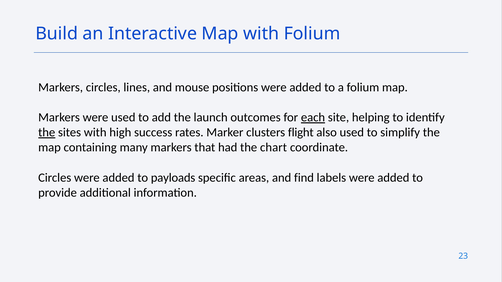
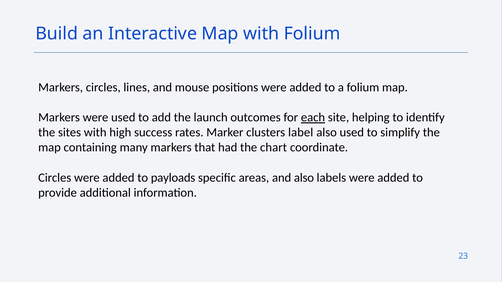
the at (47, 133) underline: present -> none
flight: flight -> label
and find: find -> also
